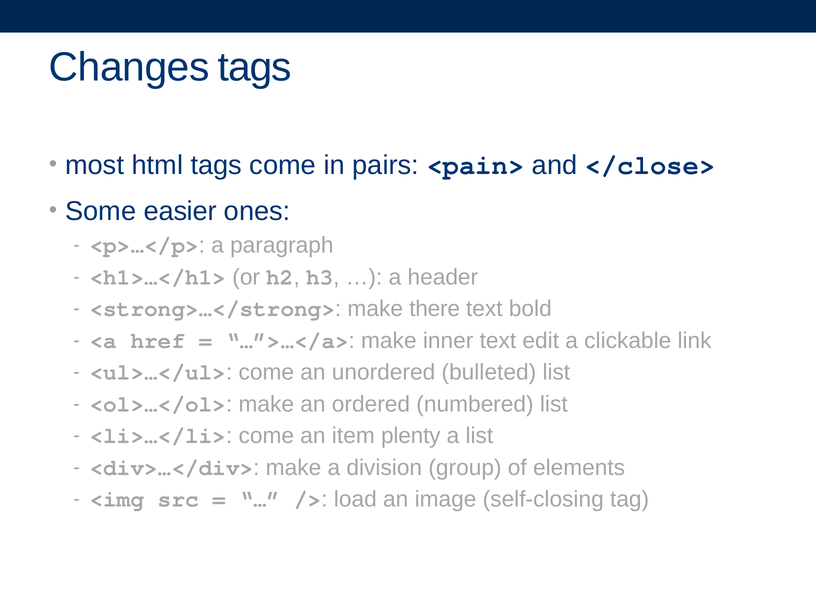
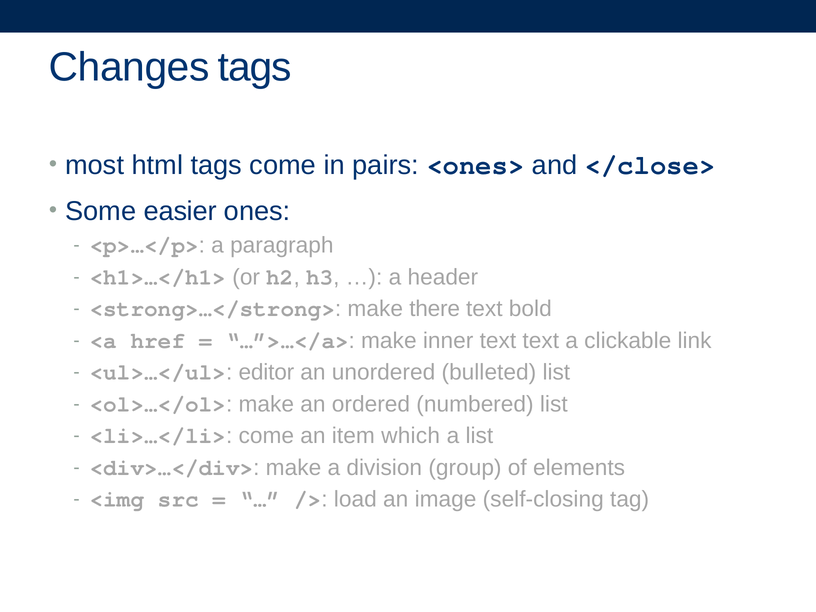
<pain>: <pain> -> <ones>
text edit: edit -> text
<ul>…</ul> come: come -> editor
plenty: plenty -> which
